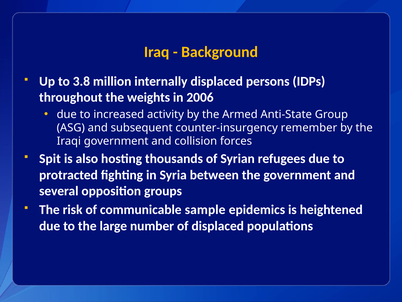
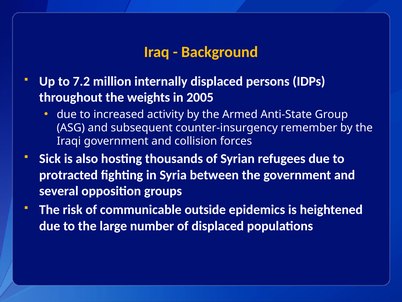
3.8: 3.8 -> 7.2
2006: 2006 -> 2005
Spit: Spit -> Sick
sample: sample -> outside
